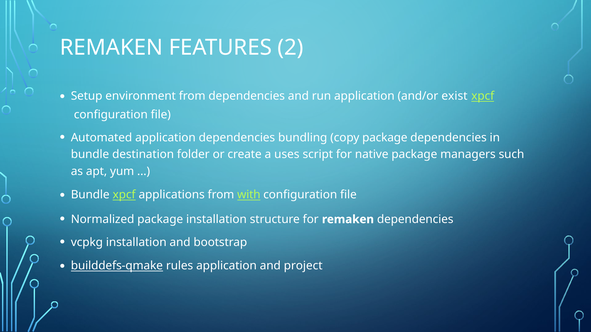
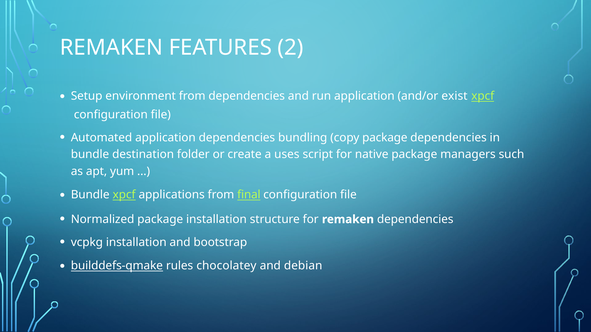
with: with -> final
rules application: application -> chocolatey
project: project -> debian
